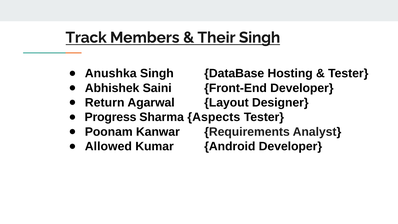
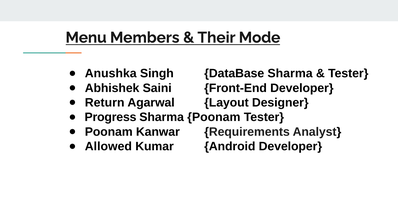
Track: Track -> Menu
Their Singh: Singh -> Mode
DataBase Hosting: Hosting -> Sharma
Sharma Aspects: Aspects -> Poonam
